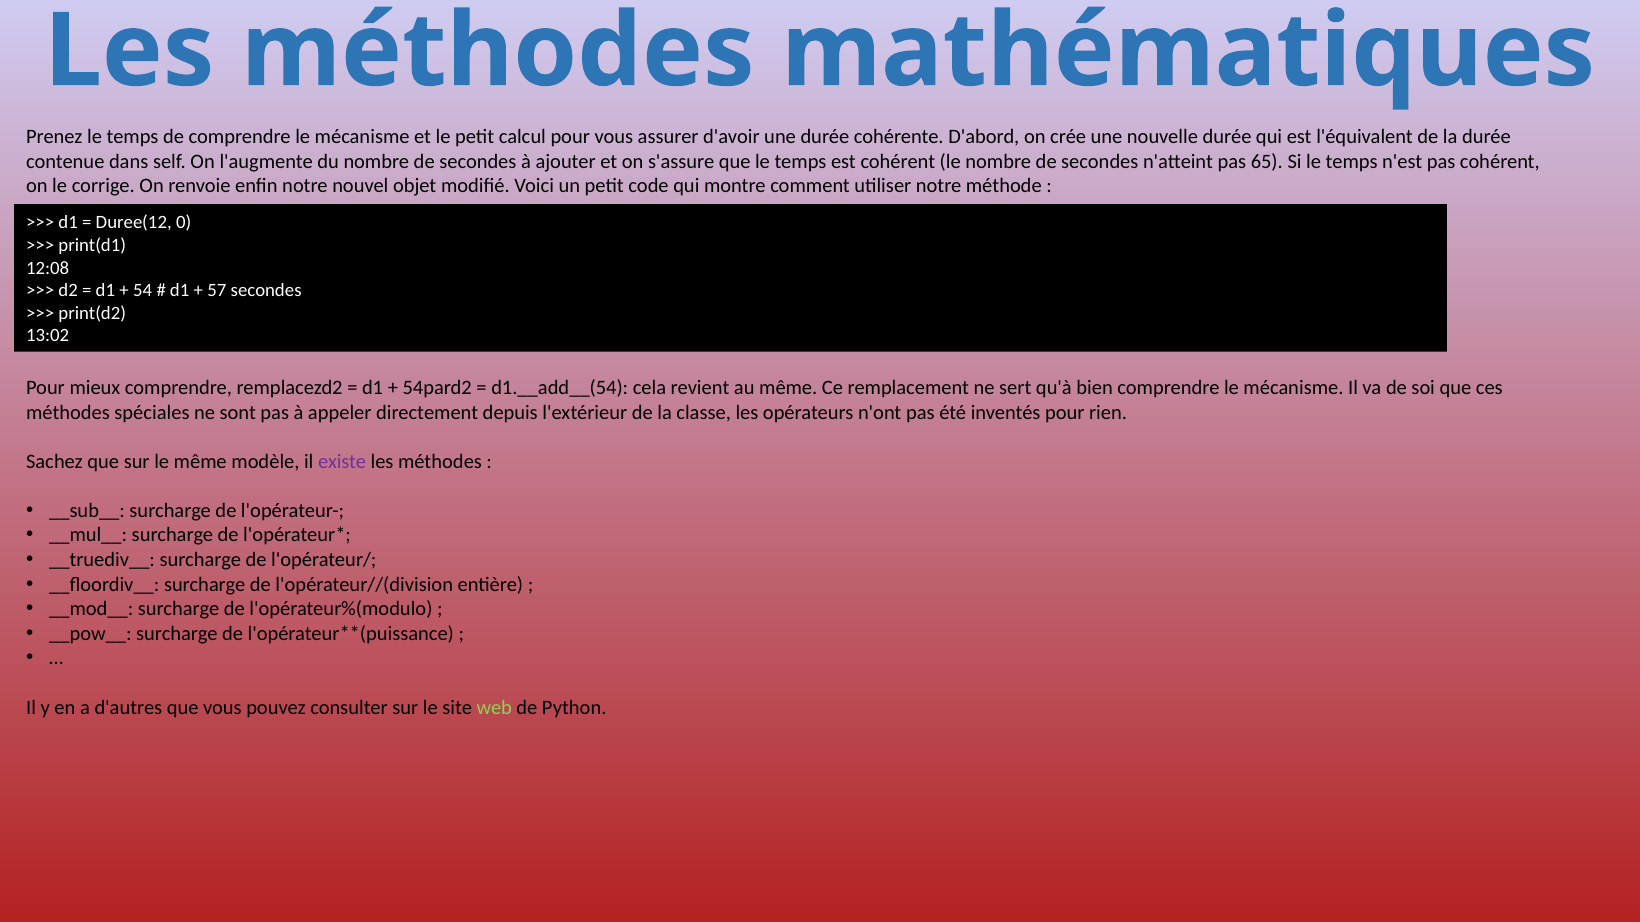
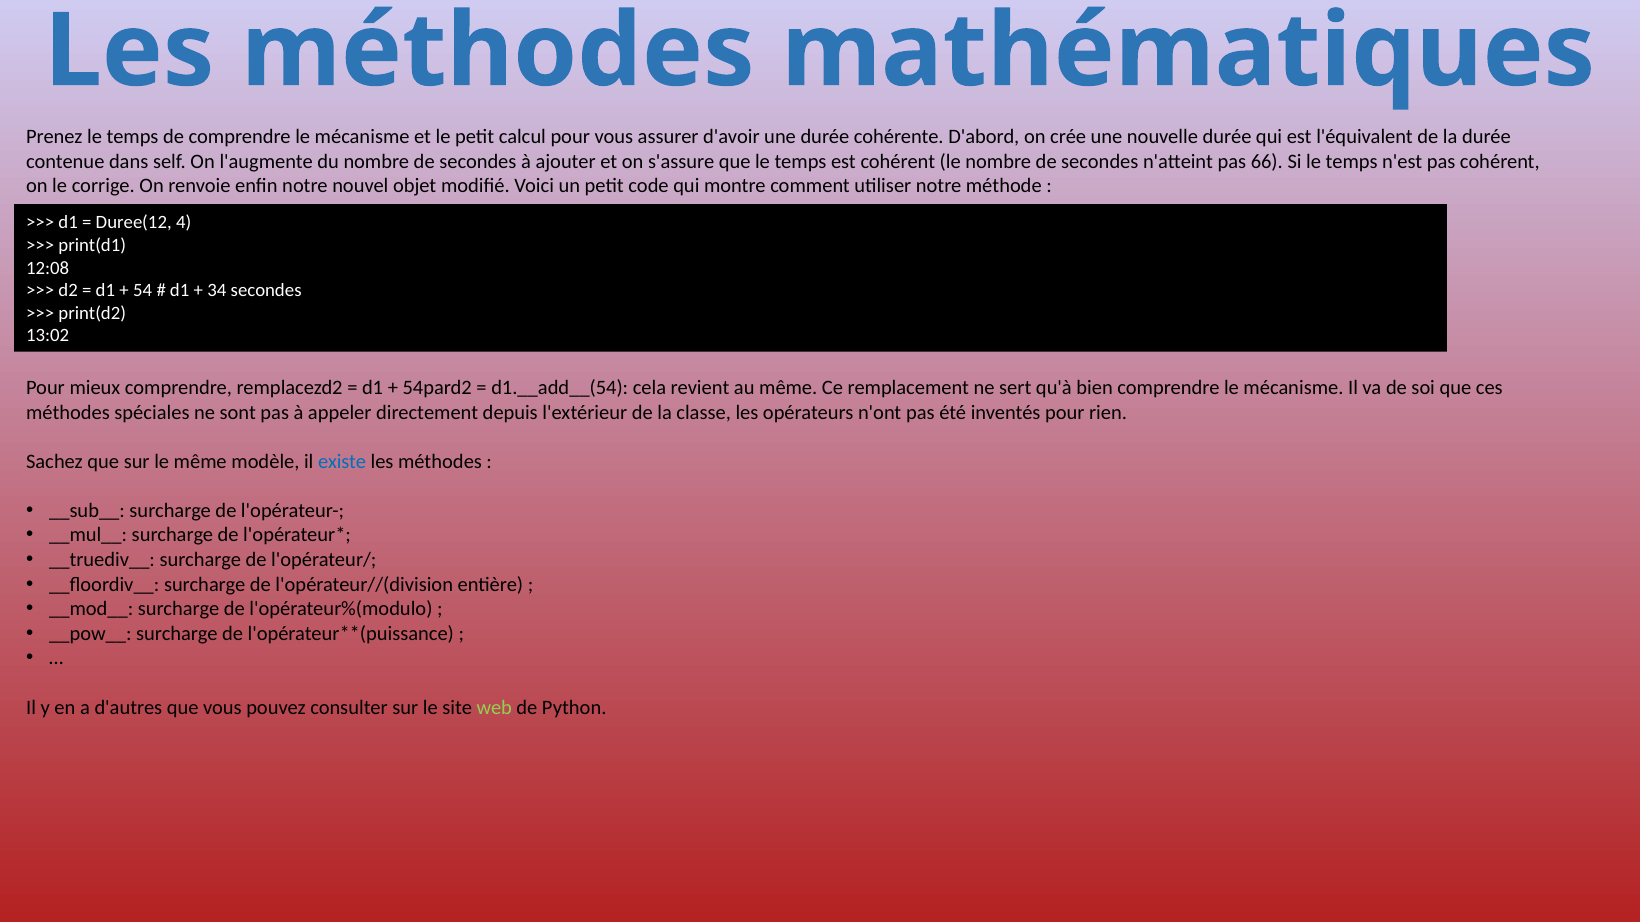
65: 65 -> 66
0: 0 -> 4
57: 57 -> 34
existe colour: purple -> blue
